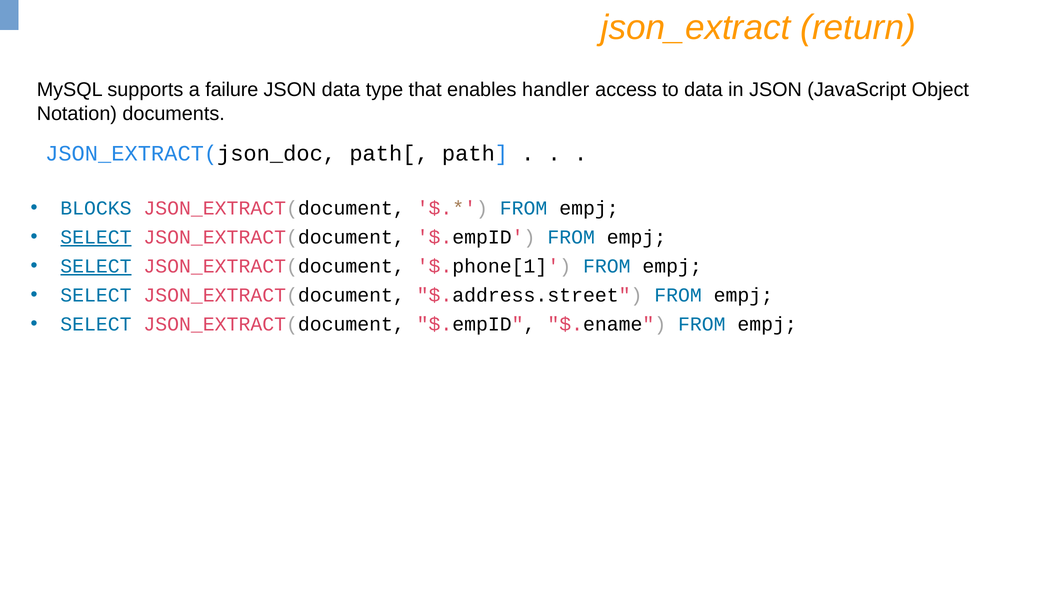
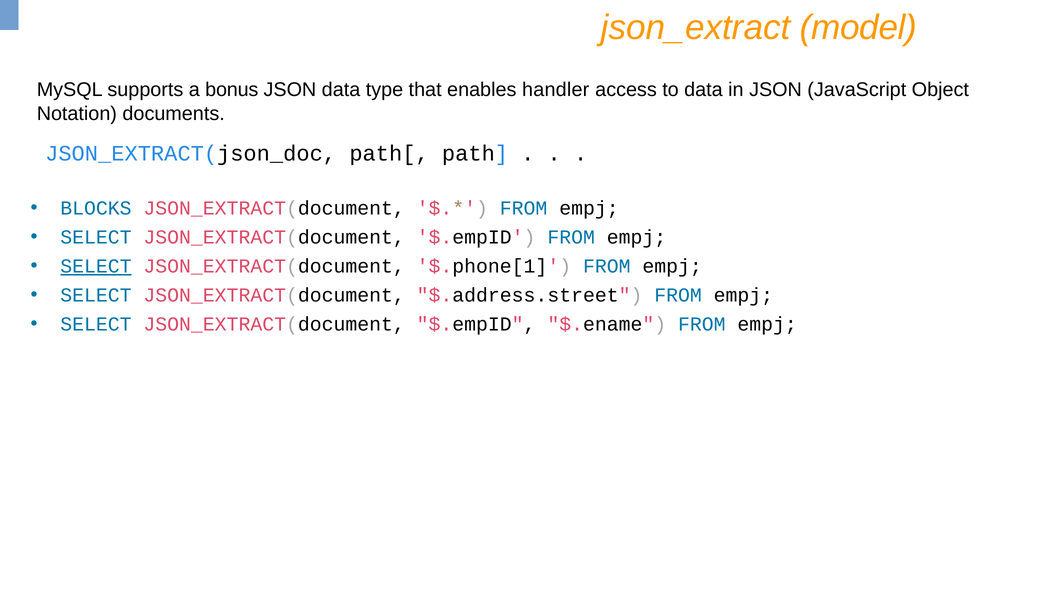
return: return -> model
failure: failure -> bonus
SELECT at (96, 237) underline: present -> none
